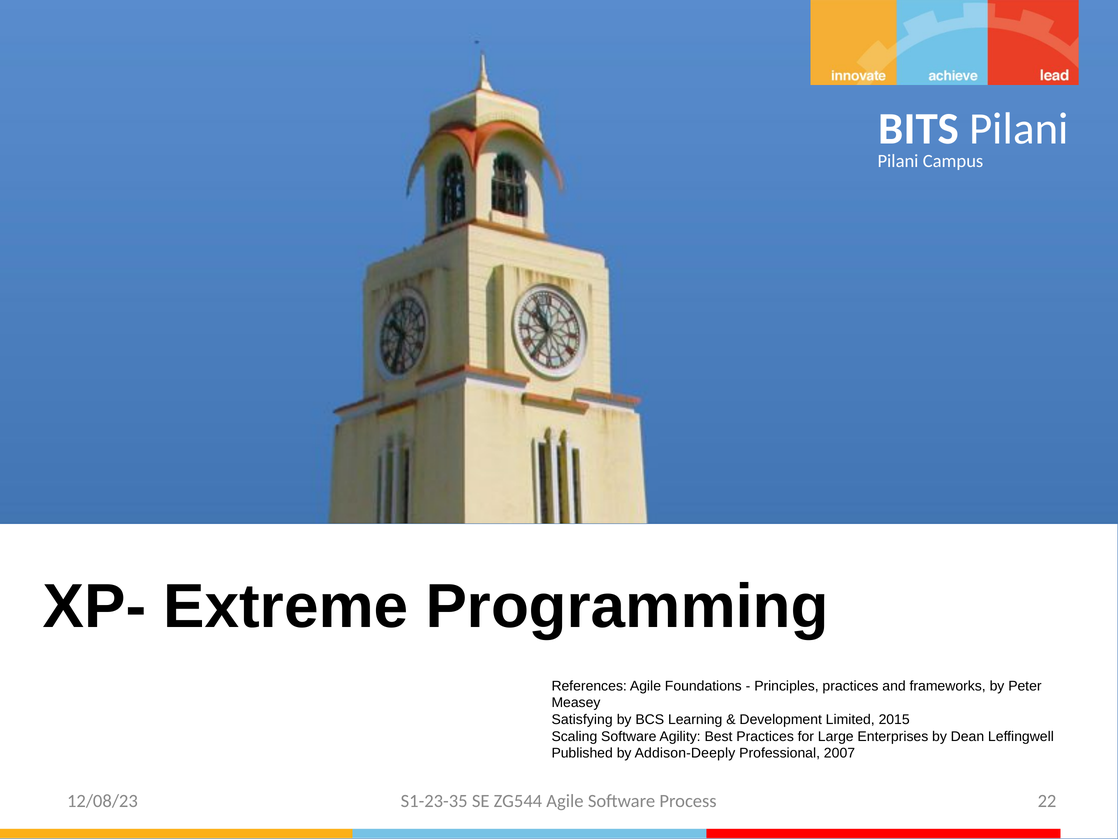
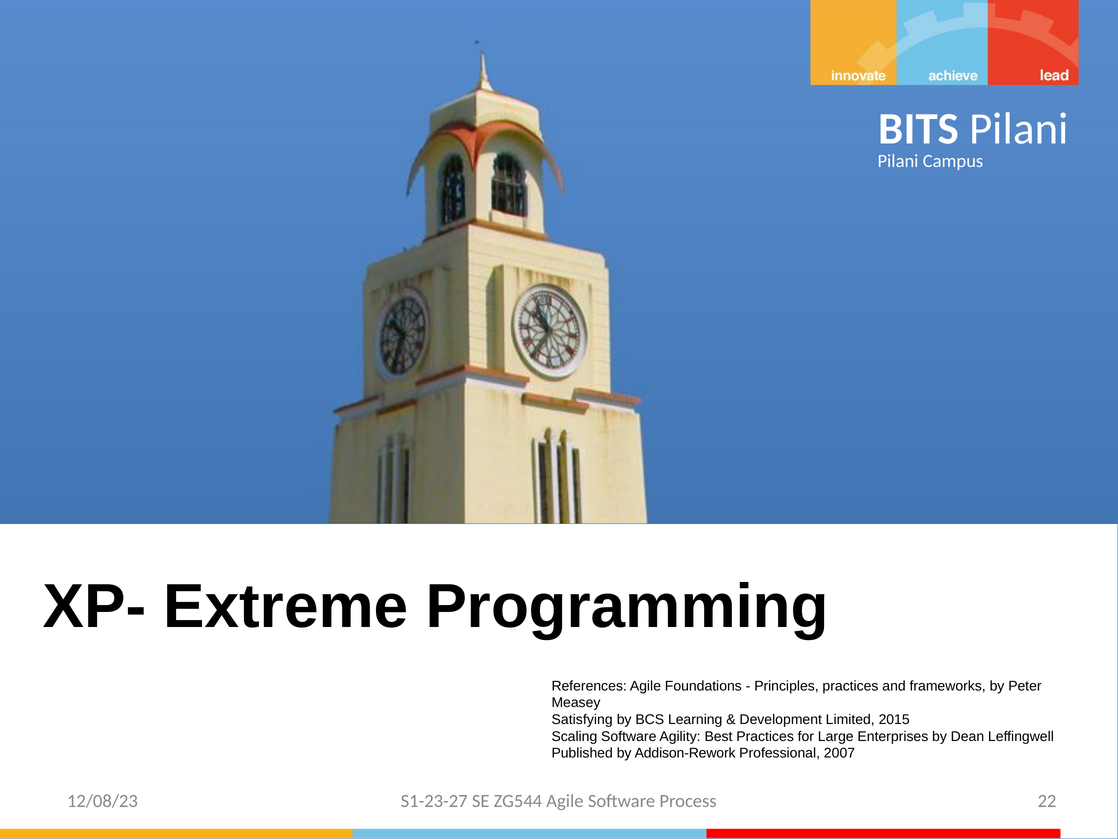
Addison-Deeply: Addison-Deeply -> Addison-Rework
S1-23-35: S1-23-35 -> S1-23-27
